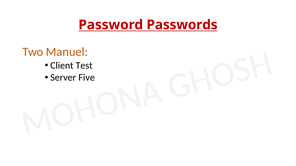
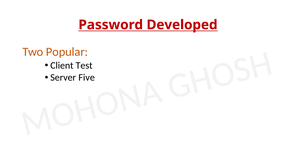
Passwords: Passwords -> Developed
Manuel: Manuel -> Popular
